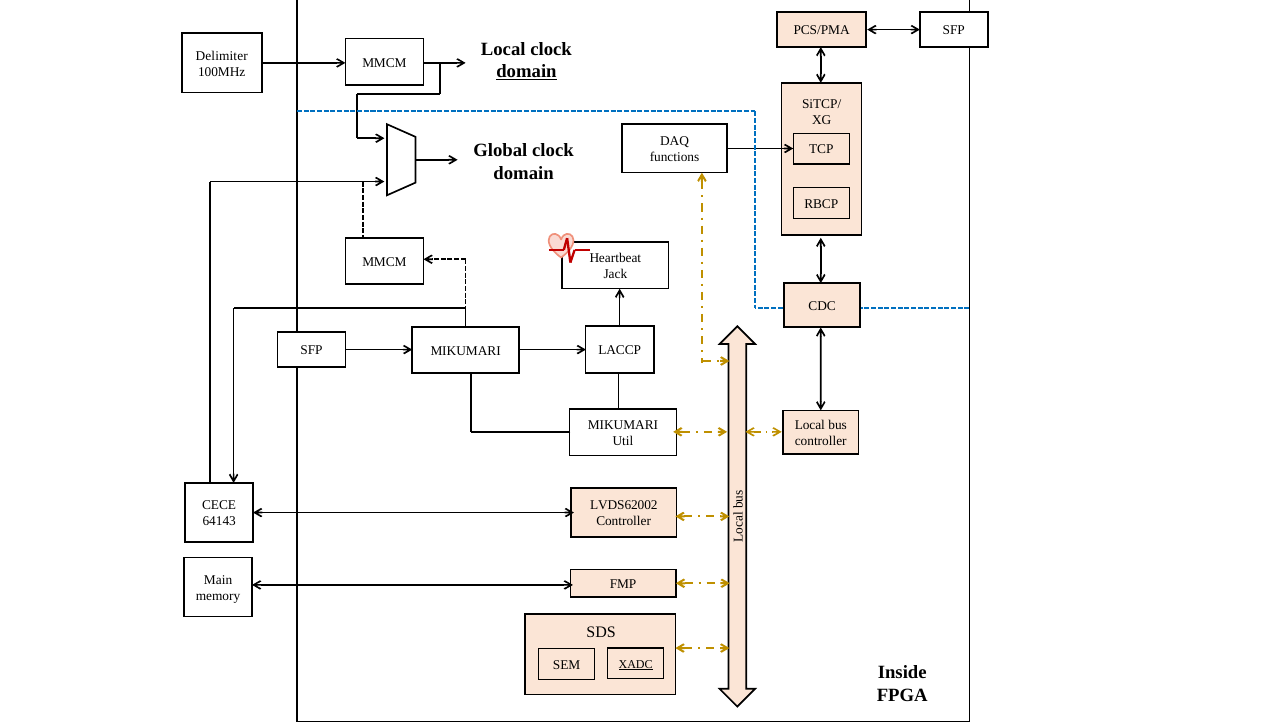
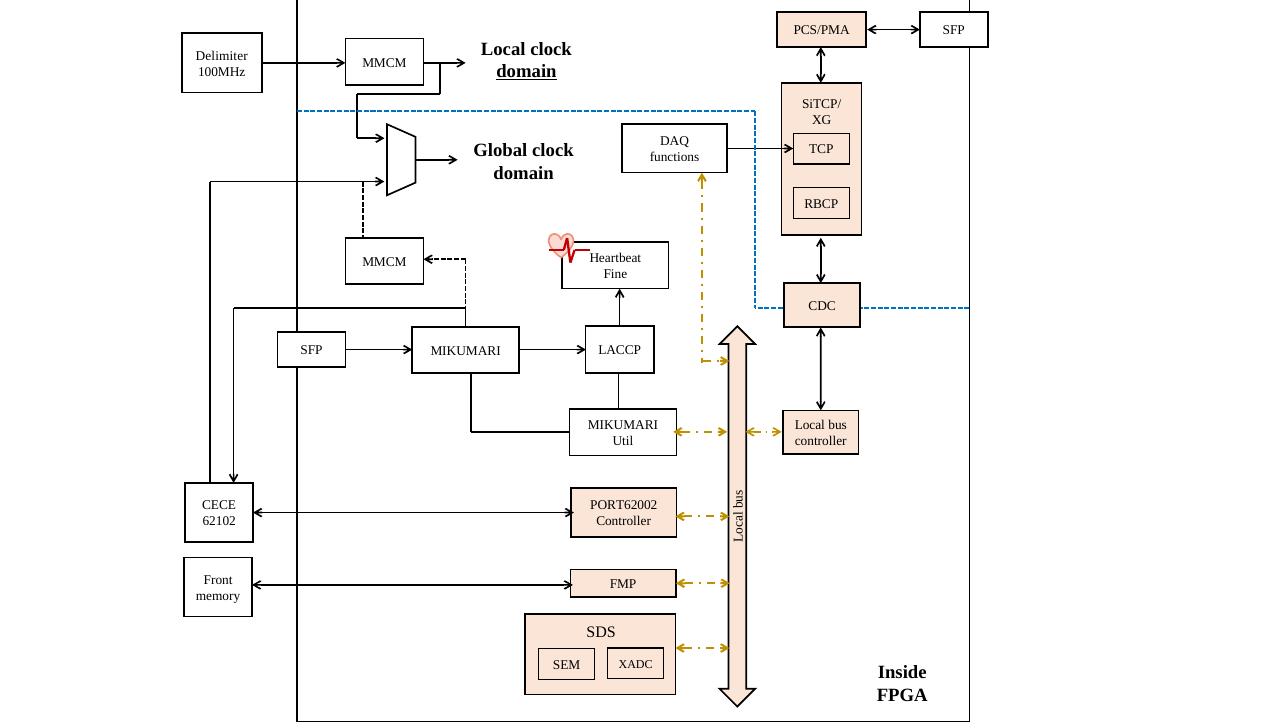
Jack: Jack -> Fine
LVDS62002: LVDS62002 -> PORT62002
64143: 64143 -> 62102
Main: Main -> Front
XADC underline: present -> none
